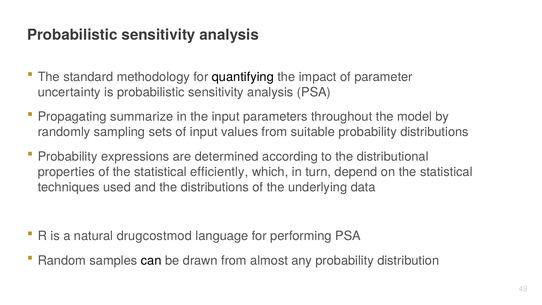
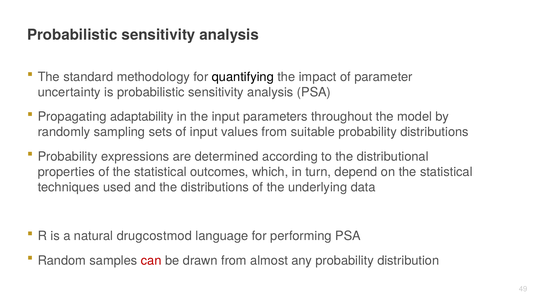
summarize: summarize -> adaptability
efficiently: efficiently -> outcomes
can colour: black -> red
